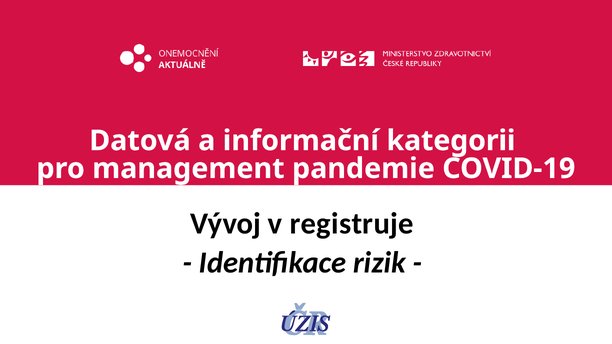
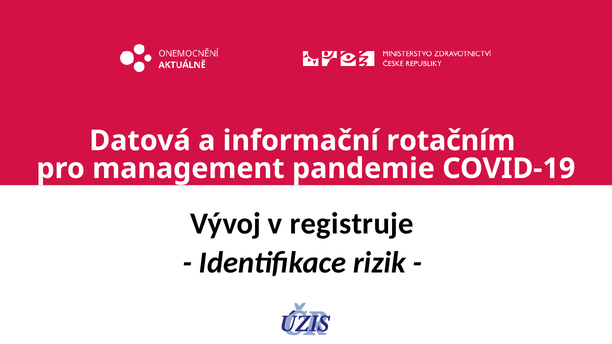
kategorii: kategorii -> rotačním
